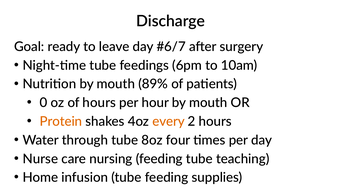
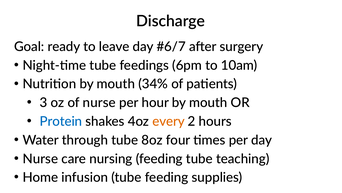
89%: 89% -> 34%
0: 0 -> 3
of hours: hours -> nurse
Protein colour: orange -> blue
